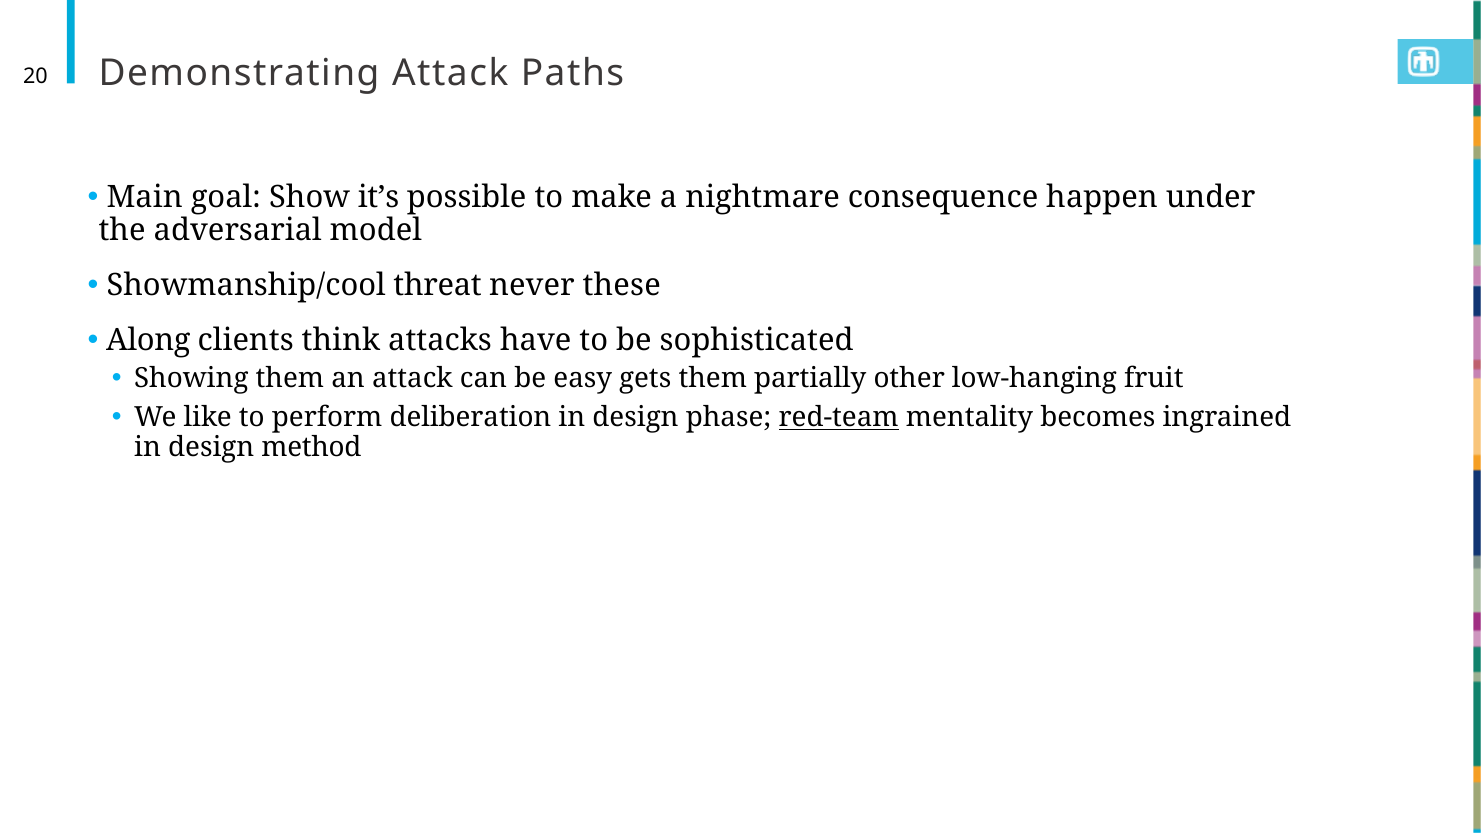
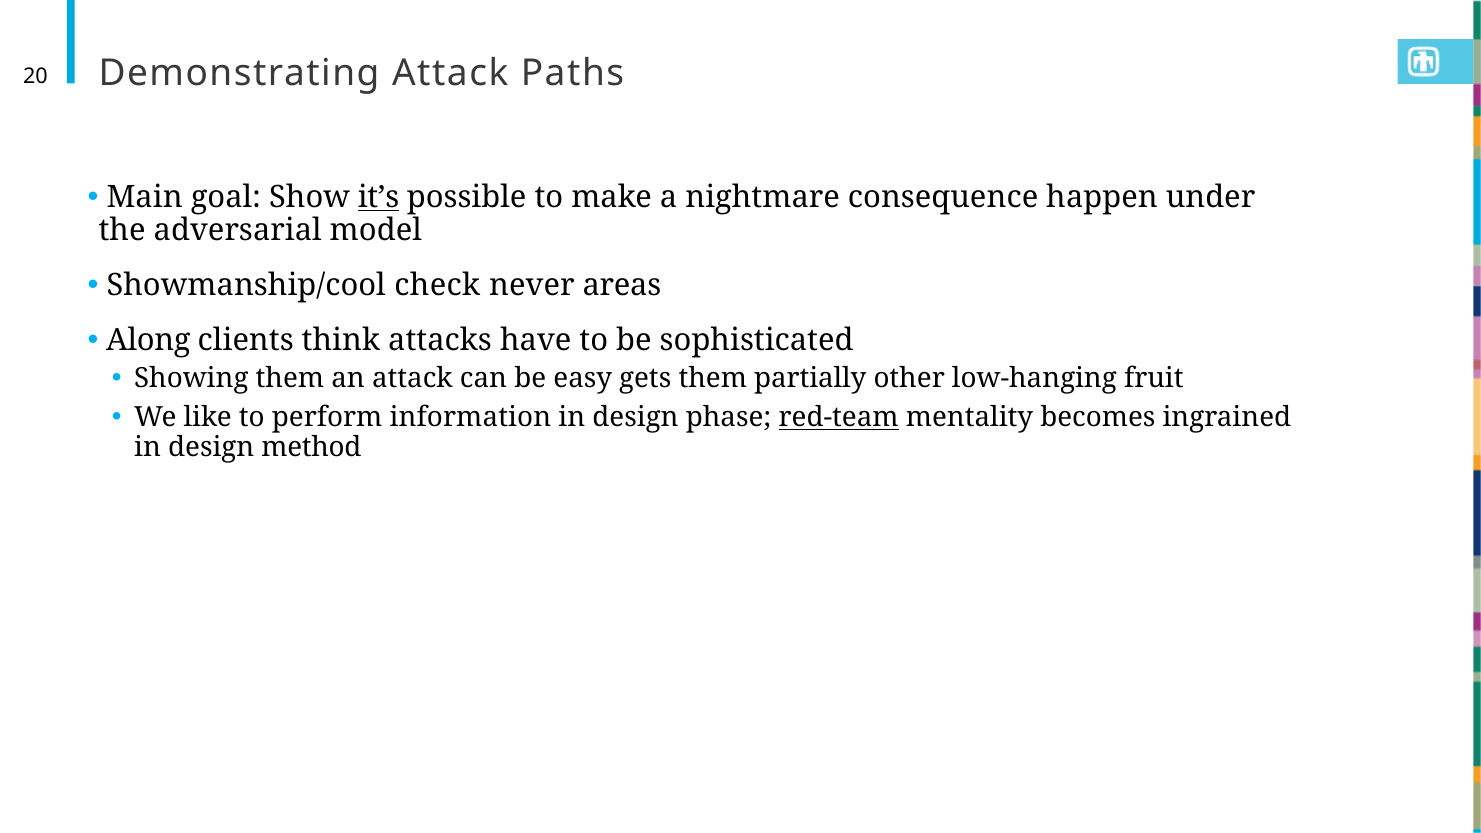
it’s underline: none -> present
threat: threat -> check
these: these -> areas
deliberation: deliberation -> information
